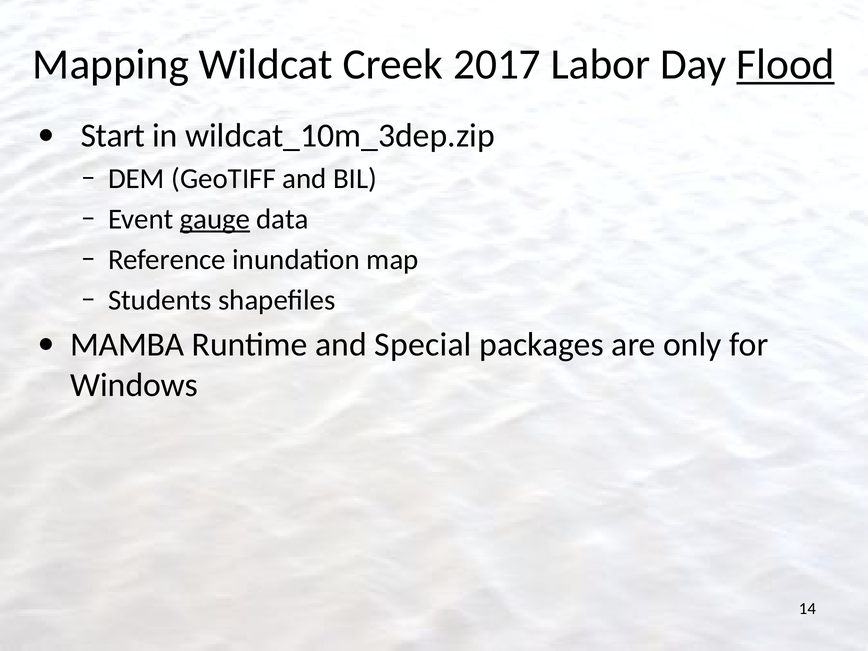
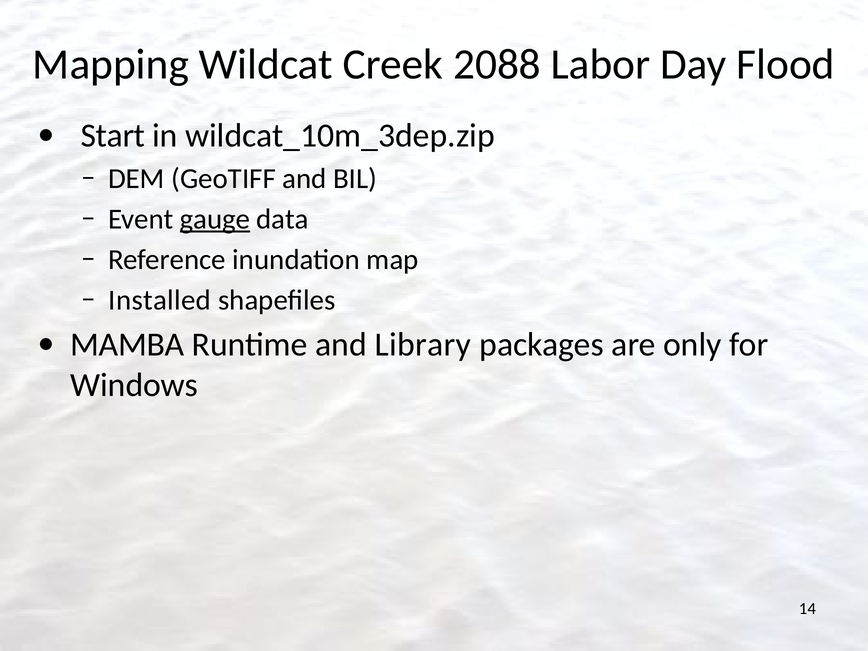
2017: 2017 -> 2088
Flood underline: present -> none
Students: Students -> Installed
Special: Special -> Library
